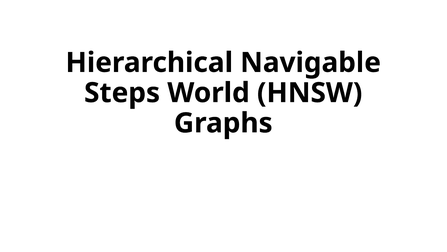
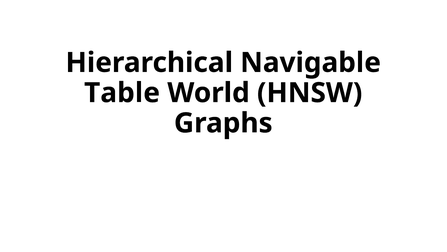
Steps: Steps -> Table
